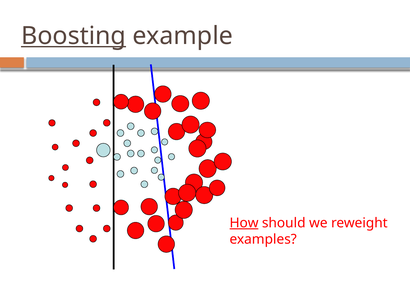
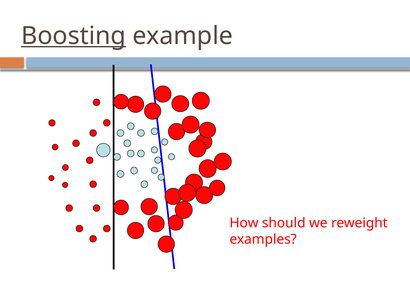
How underline: present -> none
